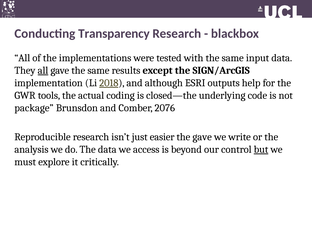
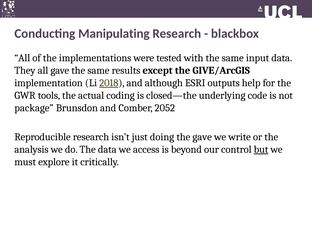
Transparency: Transparency -> Manipulating
all at (43, 70) underline: present -> none
SIGN/ArcGIS: SIGN/ArcGIS -> GIVE/ArcGIS
2076: 2076 -> 2052
easier: easier -> doing
